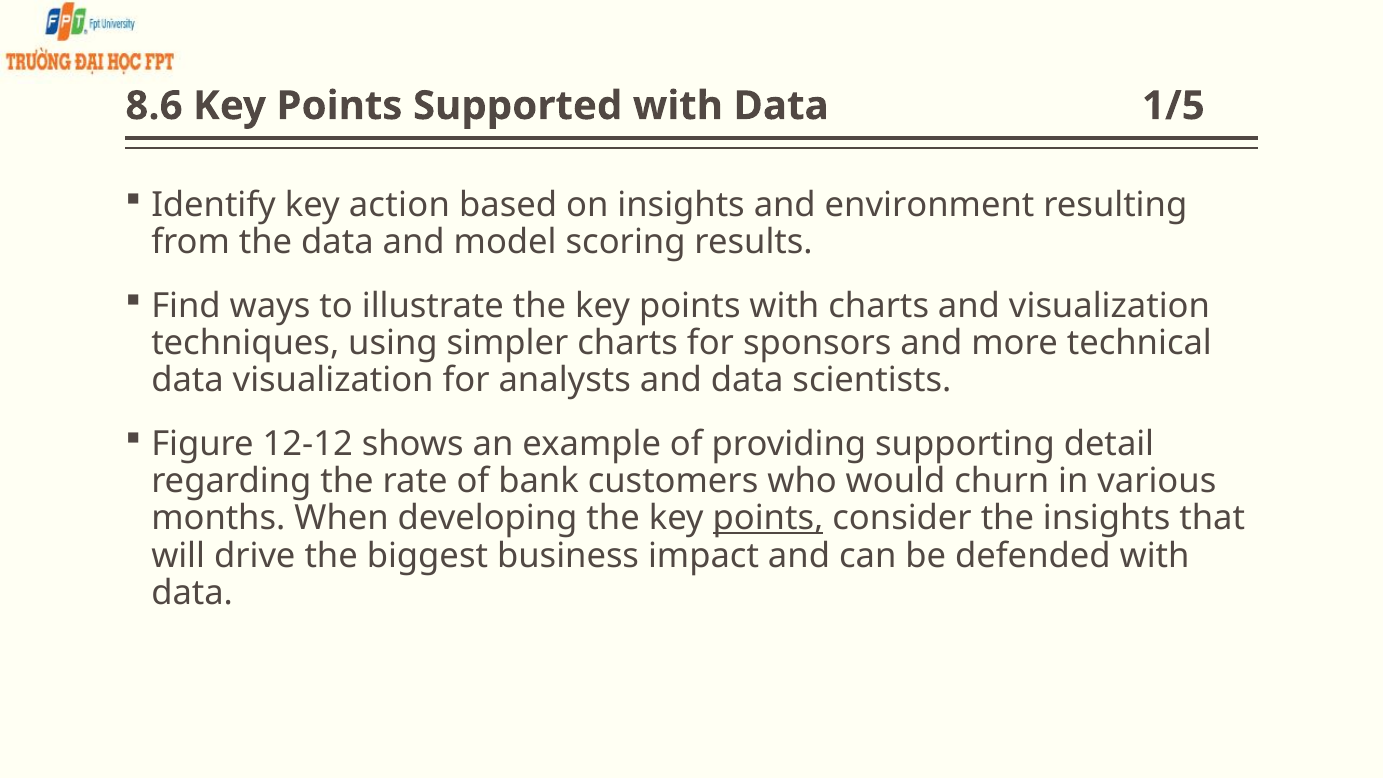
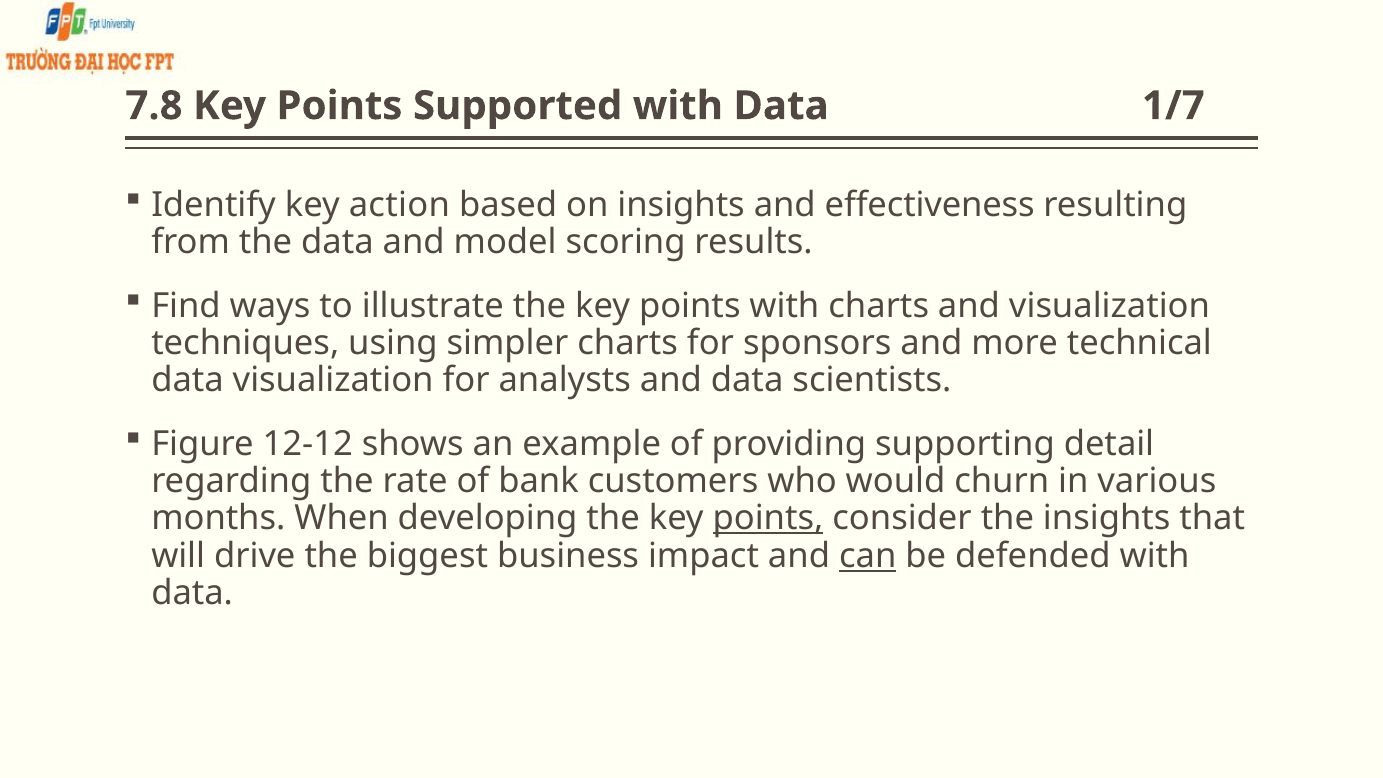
8.6: 8.6 -> 7.8
1/5: 1/5 -> 1/7
environment: environment -> effectiveness
can underline: none -> present
